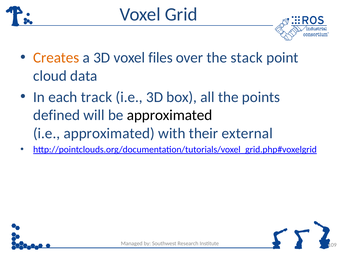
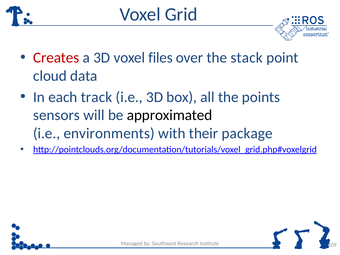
Creates colour: orange -> red
defined: defined -> sensors
i.e approximated: approximated -> environments
external: external -> package
